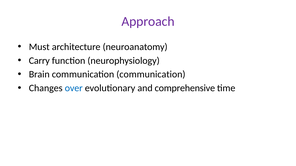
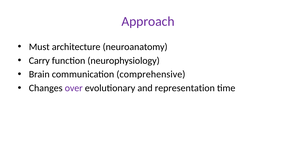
communication communication: communication -> comprehensive
over colour: blue -> purple
comprehensive: comprehensive -> representation
